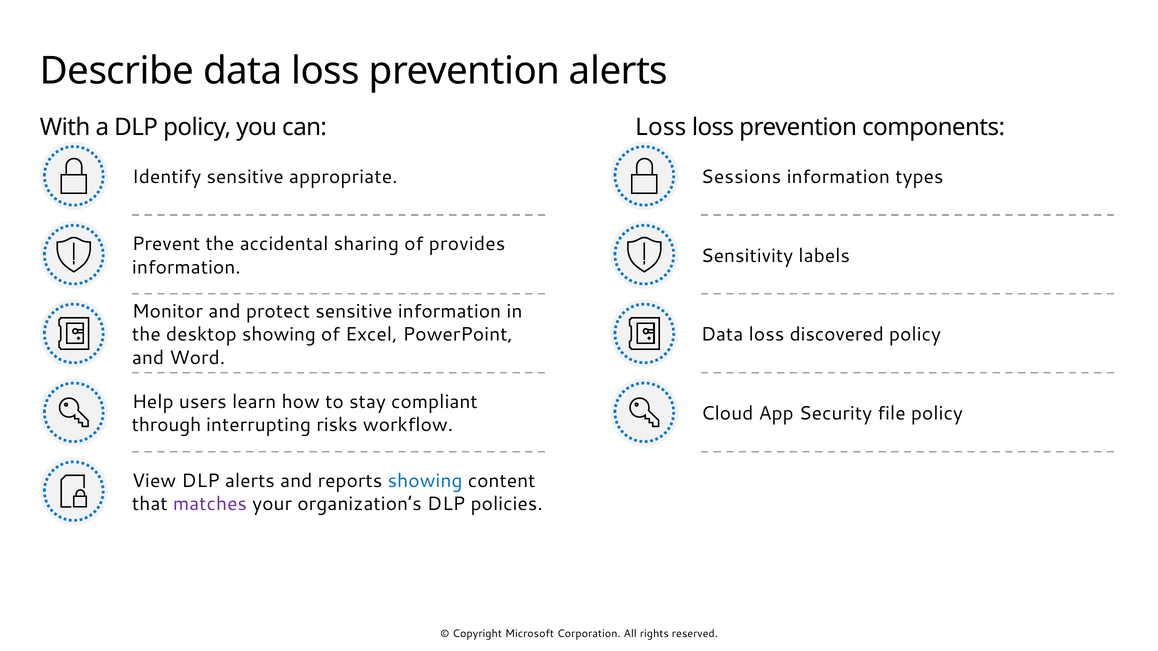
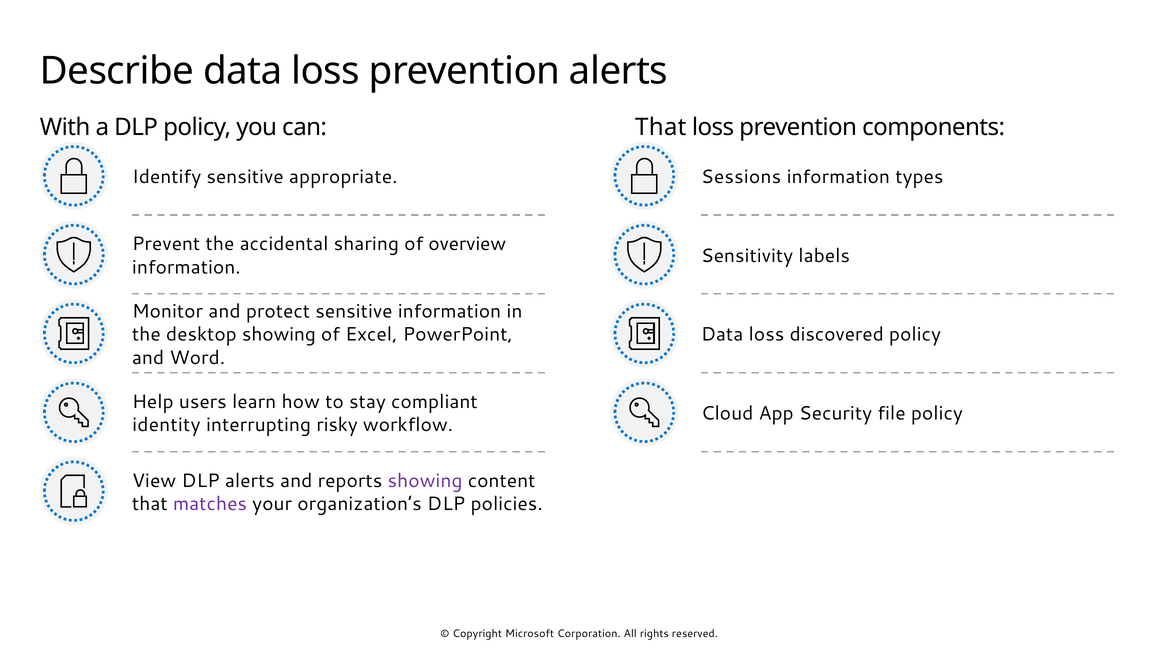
can Loss: Loss -> That
provides: provides -> overview
through: through -> identity
risks: risks -> risky
showing at (425, 481) colour: blue -> purple
